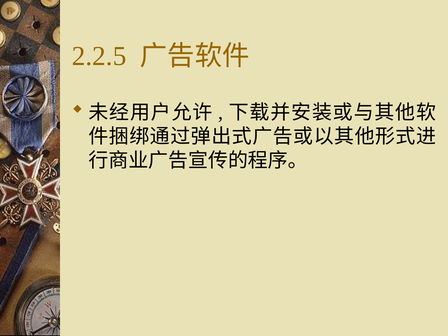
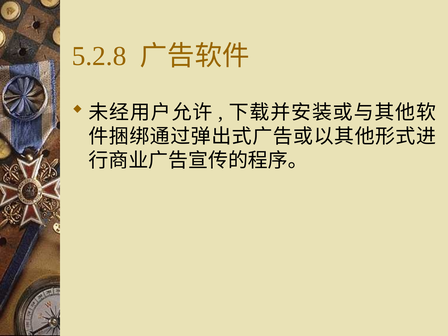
2.2.5: 2.2.5 -> 5.2.8
